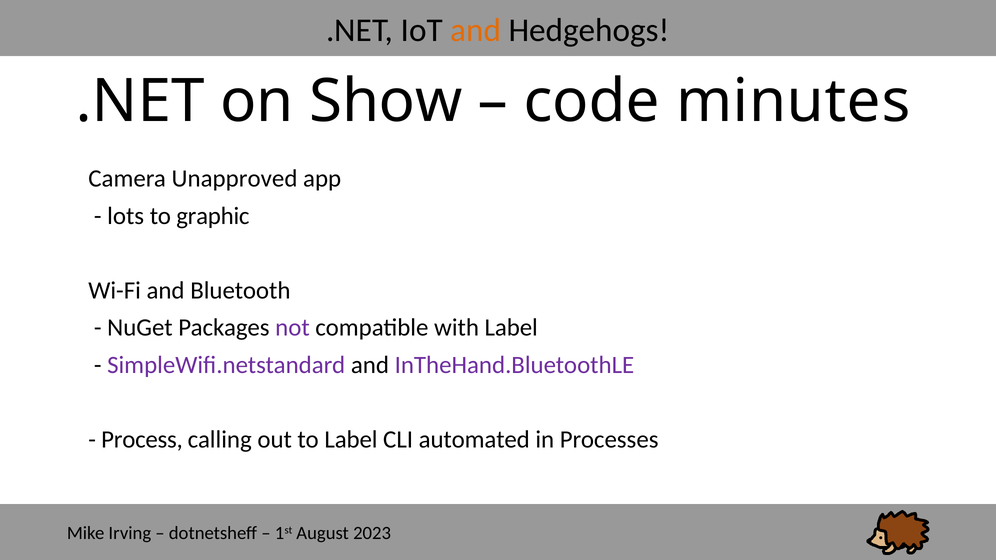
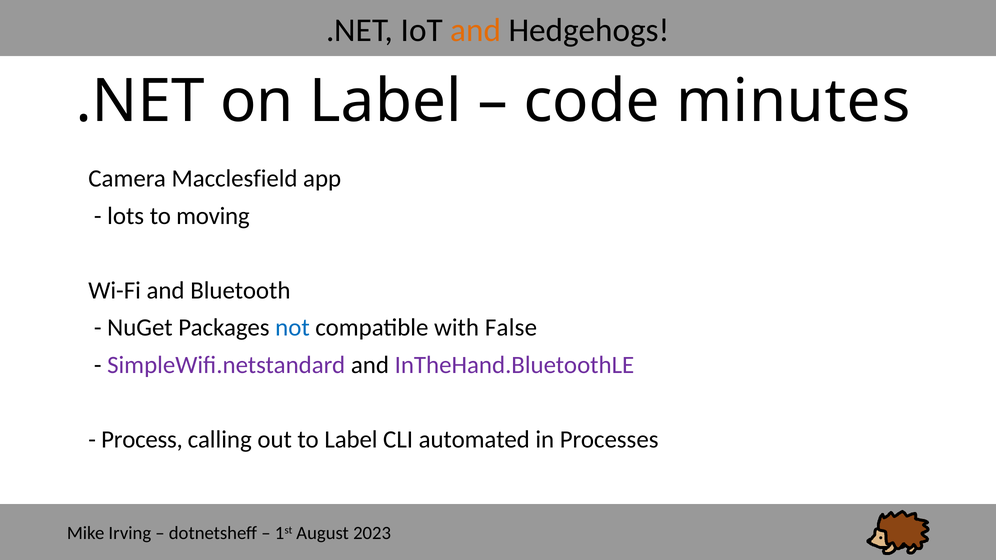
on Show: Show -> Label
Unapproved: Unapproved -> Macclesfield
graphic: graphic -> moving
not colour: purple -> blue
with Label: Label -> False
